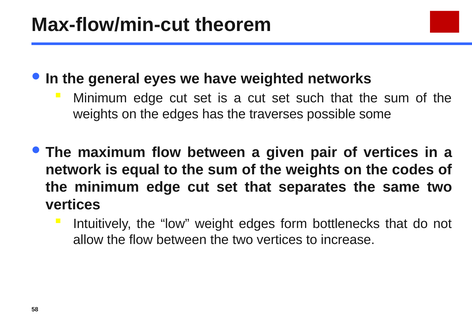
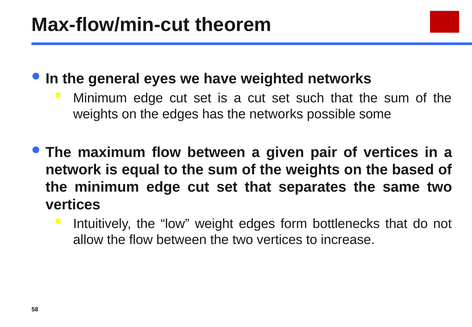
the traverses: traverses -> networks
codes: codes -> based
